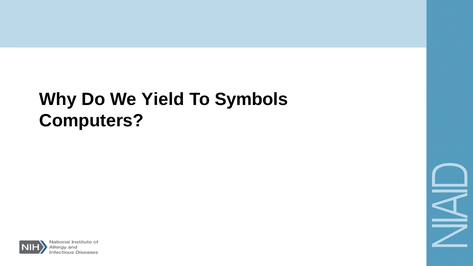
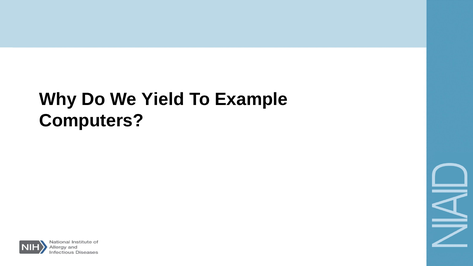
Symbols: Symbols -> Example
